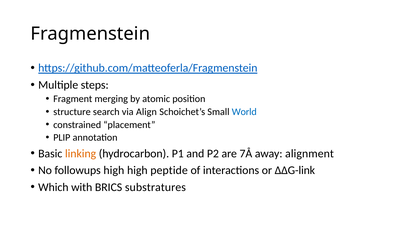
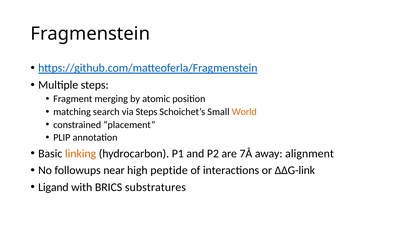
structure: structure -> matching
via Align: Align -> Steps
World colour: blue -> orange
followups high: high -> near
Which: Which -> Ligand
